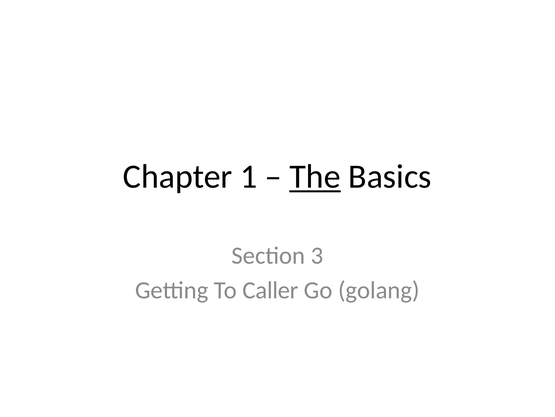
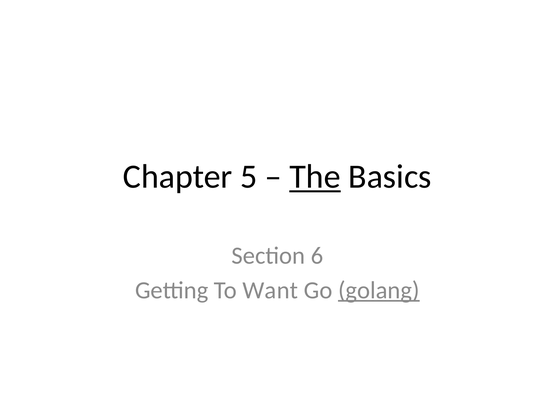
1: 1 -> 5
3: 3 -> 6
Caller: Caller -> Want
golang underline: none -> present
